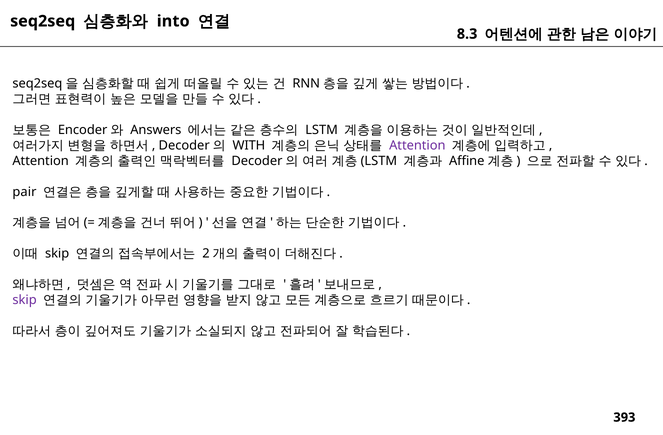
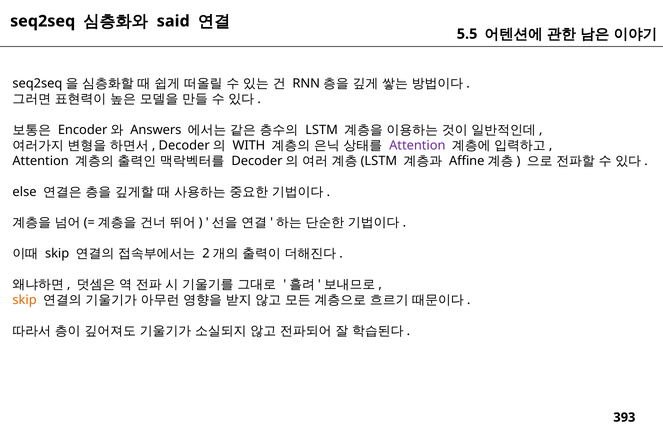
into: into -> said
8.3: 8.3 -> 5.5
pair: pair -> else
skip at (25, 300) colour: purple -> orange
